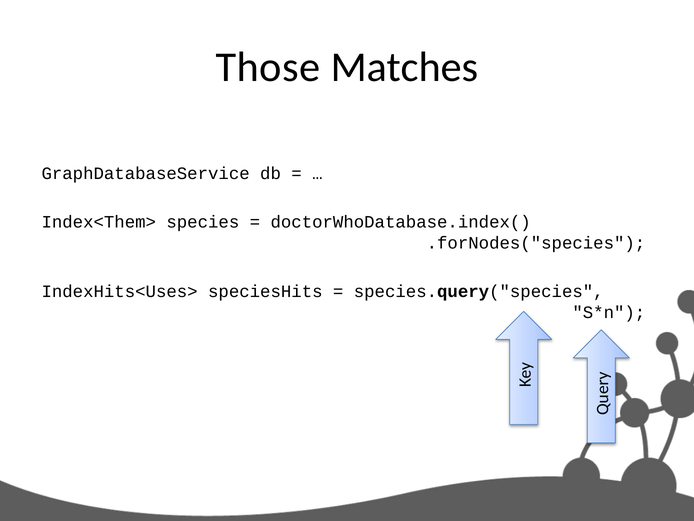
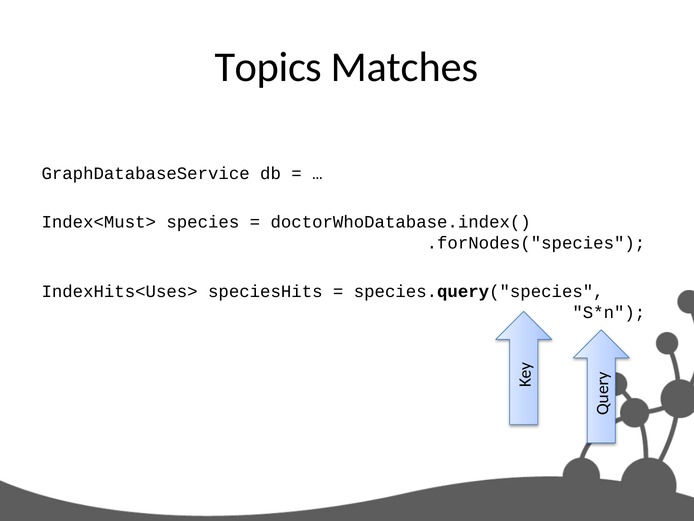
Those: Those -> Topics
Index<Them>: Index<Them> -> Index<Must>
